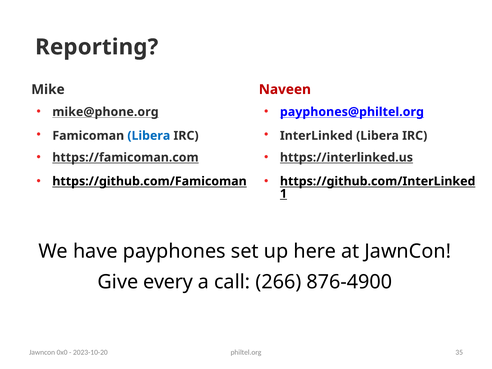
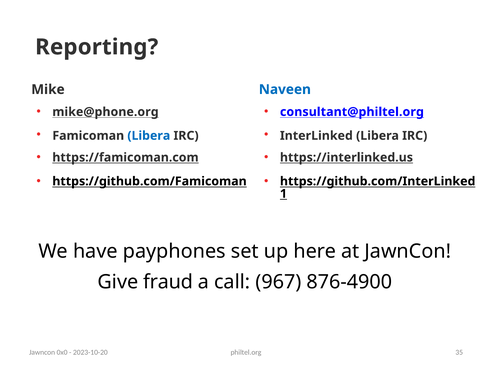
Naveen colour: red -> blue
payphones@philtel.org: payphones@philtel.org -> consultant@philtel.org
every: every -> fraud
266: 266 -> 967
